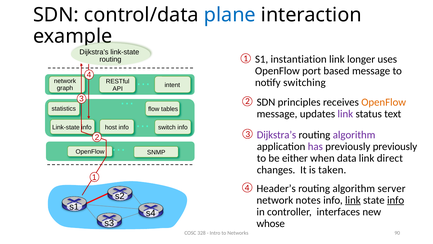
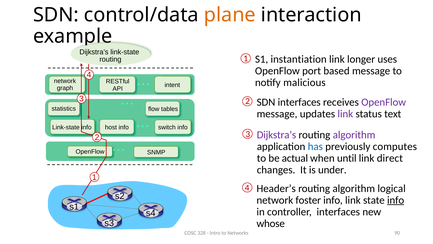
plane colour: blue -> orange
switching: switching -> malicious
SDN principles: principles -> interfaces
OpenFlow at (384, 102) colour: orange -> purple
has colour: purple -> blue
previously previously: previously -> computes
either: either -> actual
data: data -> until
taken: taken -> under
server: server -> logical
notes: notes -> foster
link at (353, 200) underline: present -> none
